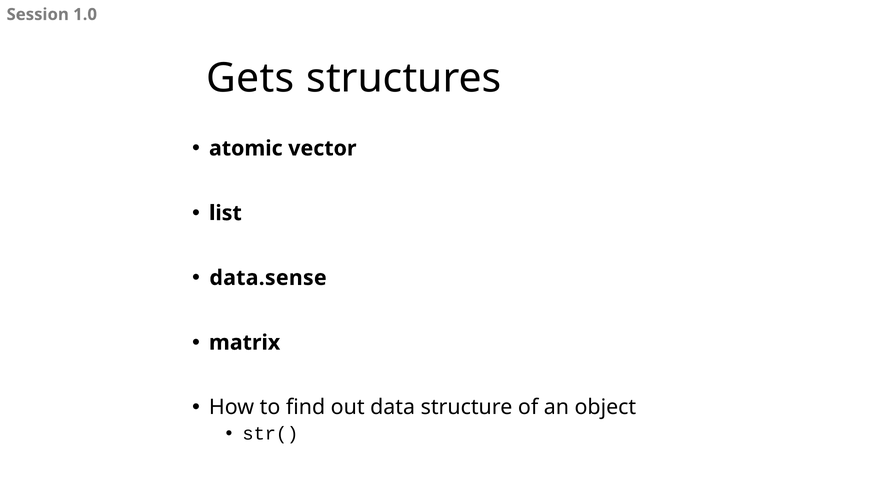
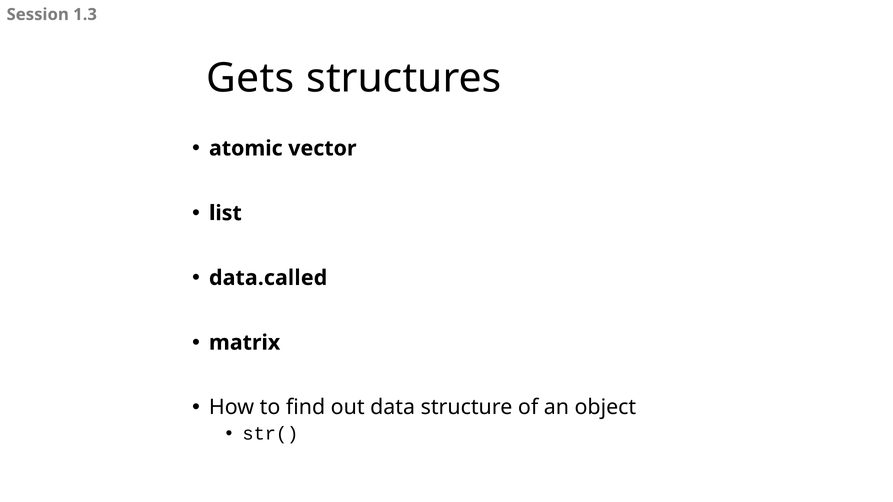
1.0: 1.0 -> 1.3
data.sense: data.sense -> data.called
